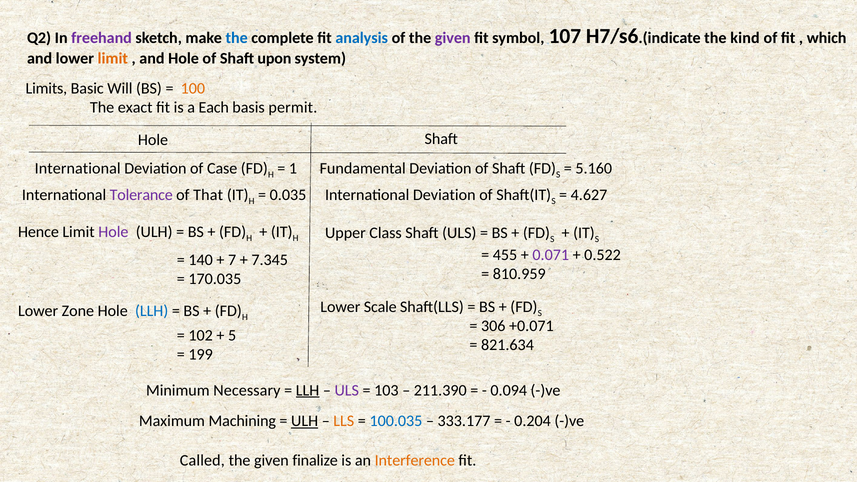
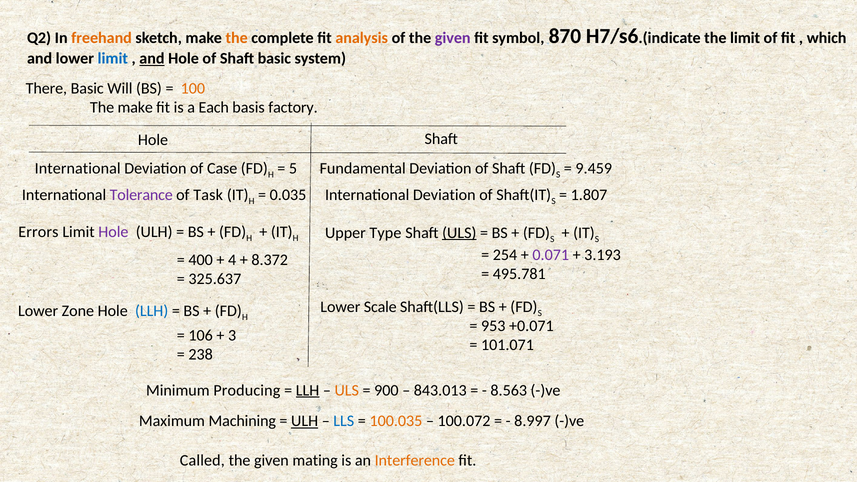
freehand colour: purple -> orange
the at (237, 38) colour: blue -> orange
analysis colour: blue -> orange
107: 107 -> 870
the kind: kind -> limit
limit at (113, 58) colour: orange -> blue
and at (152, 58) underline: none -> present
Shaft upon: upon -> basic
Limits: Limits -> There
The exact: exact -> make
permit: permit -> factory
1: 1 -> 5
5.160: 5.160 -> 9.459
That: That -> Task
4.627: 4.627 -> 1.807
Hence: Hence -> Errors
Class: Class -> Type
ULS at (459, 233) underline: none -> present
455: 455 -> 254
0.522: 0.522 -> 3.193
140: 140 -> 400
7: 7 -> 4
7.345: 7.345 -> 8.372
810.959: 810.959 -> 495.781
170.035: 170.035 -> 325.637
306: 306 -> 953
102: 102 -> 106
5: 5 -> 3
821.634: 821.634 -> 101.071
199: 199 -> 238
Necessary: Necessary -> Producing
ULS at (347, 390) colour: purple -> orange
103: 103 -> 900
211.390: 211.390 -> 843.013
0.094: 0.094 -> 8.563
LLS colour: orange -> blue
100.035 colour: blue -> orange
333.177: 333.177 -> 100.072
0.204: 0.204 -> 8.997
finalize: finalize -> mating
